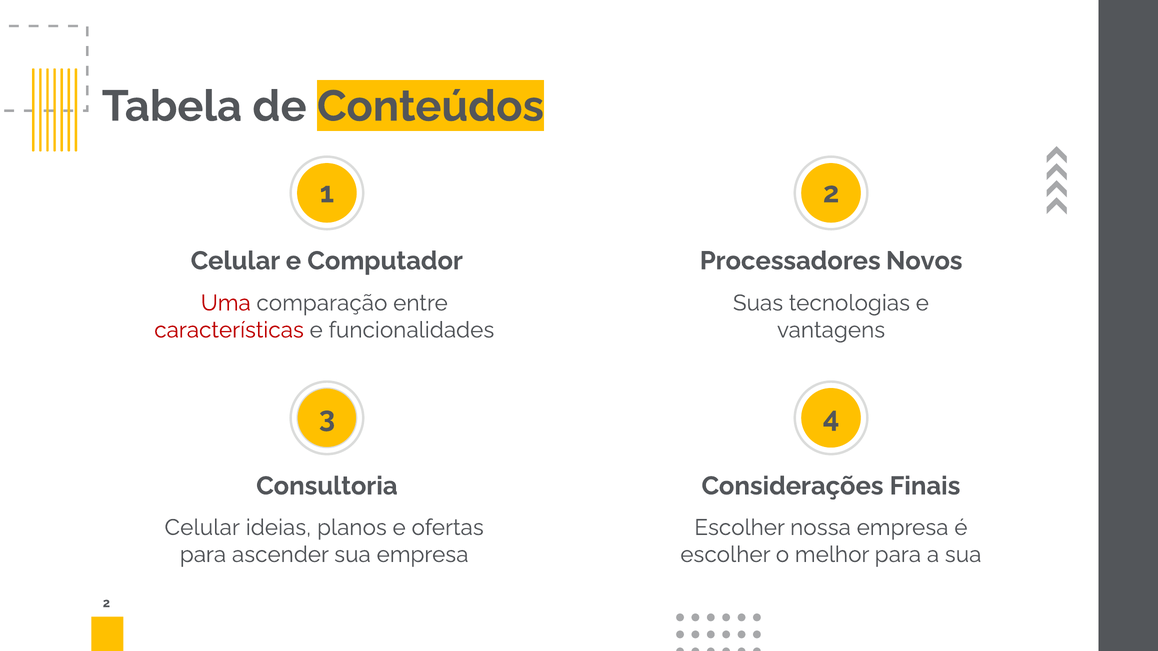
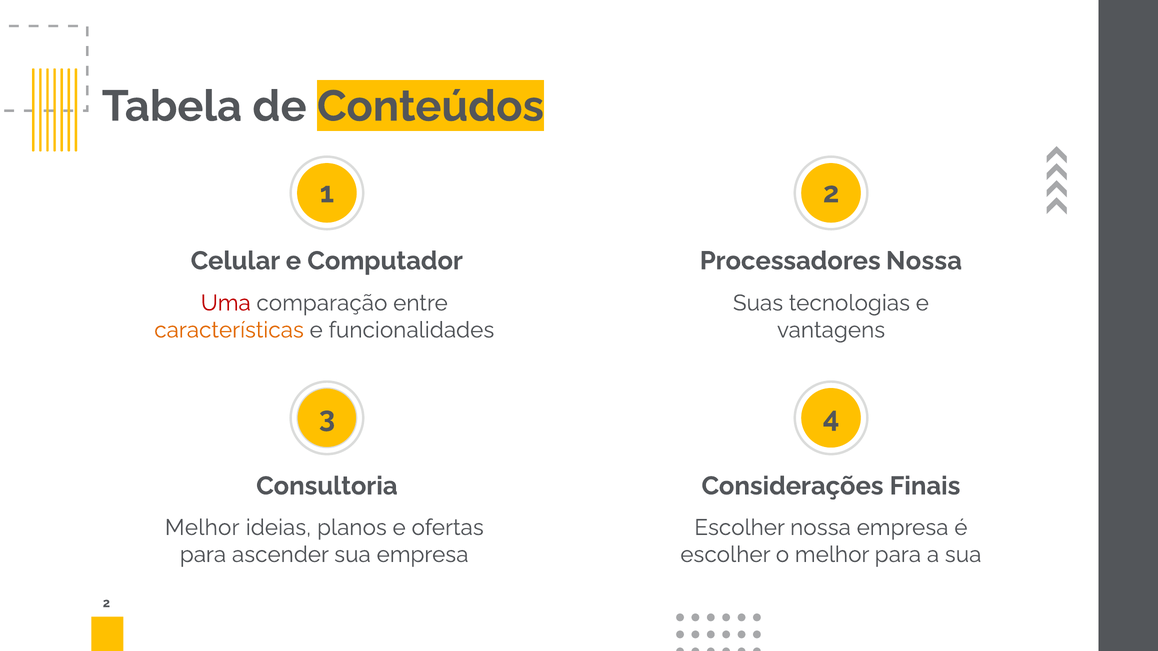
Processadores Novos: Novos -> Nossa
características colour: red -> orange
Celular at (202, 528): Celular -> Melhor
